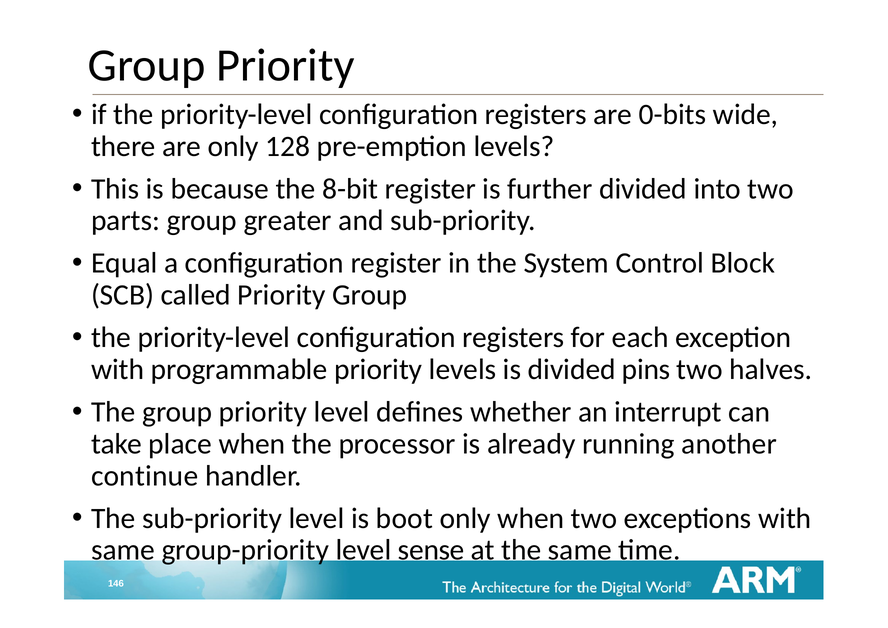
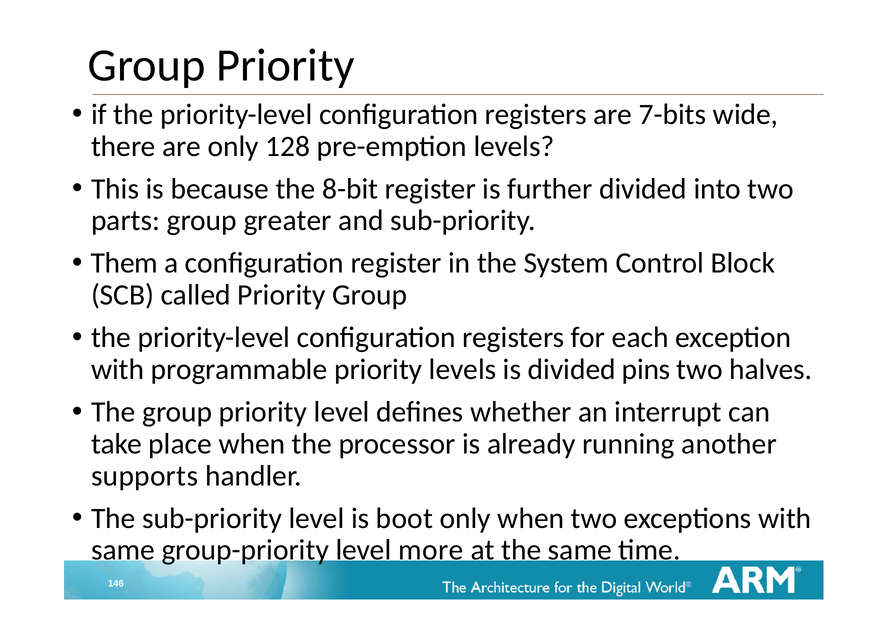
0-bits: 0-bits -> 7-bits
Equal: Equal -> Them
continue: continue -> supports
sense: sense -> more
